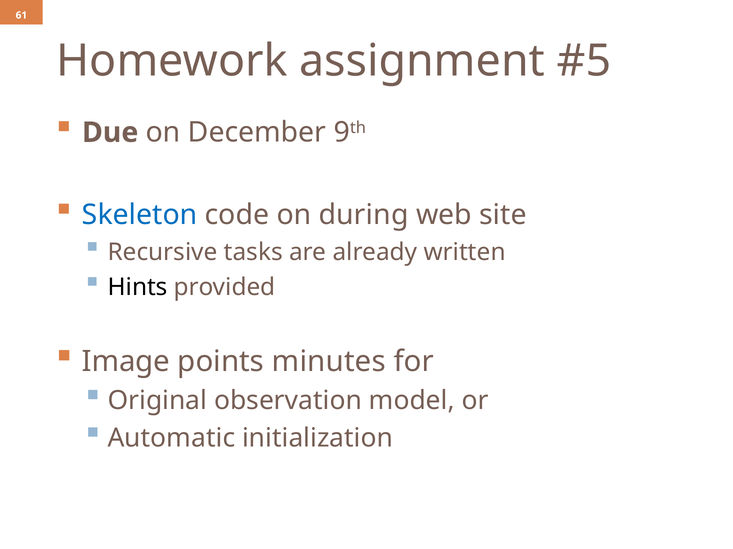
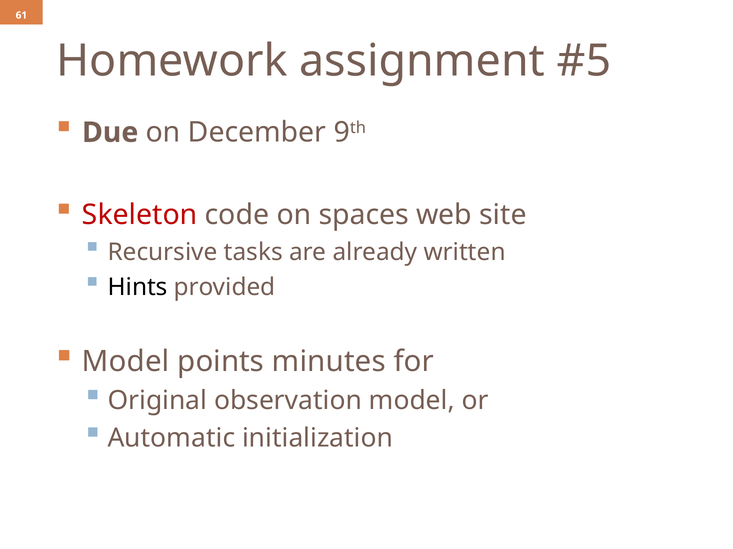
Skeleton colour: blue -> red
during: during -> spaces
Image at (126, 362): Image -> Model
